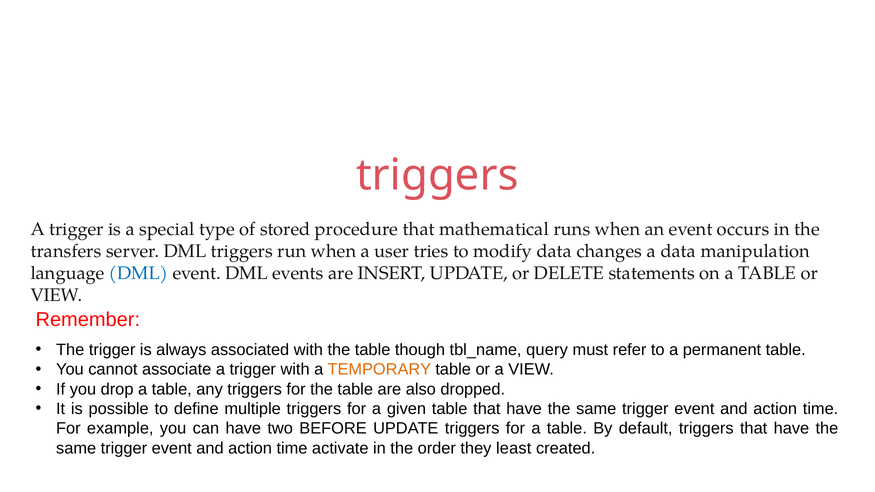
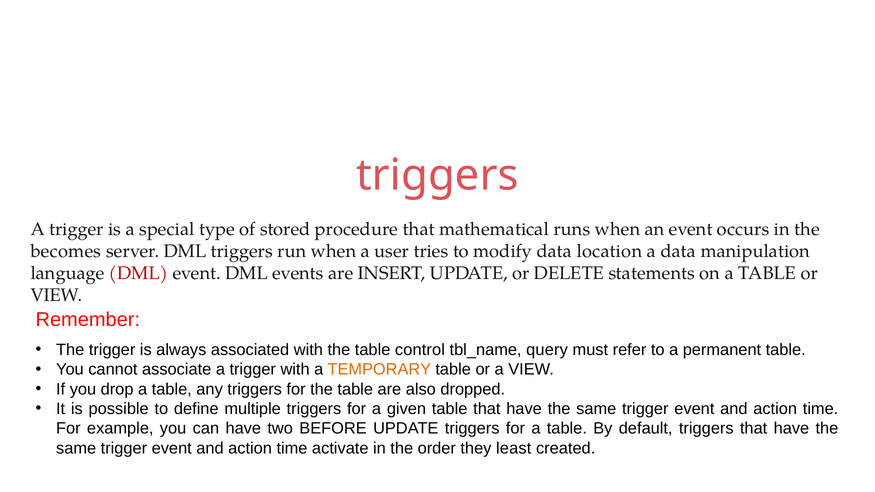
transfers: transfers -> becomes
changes: changes -> location
DML at (139, 273) colour: blue -> red
though: though -> control
